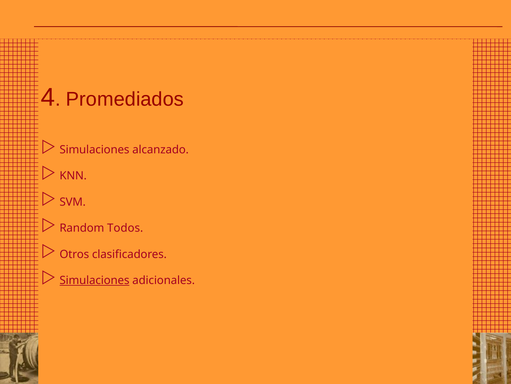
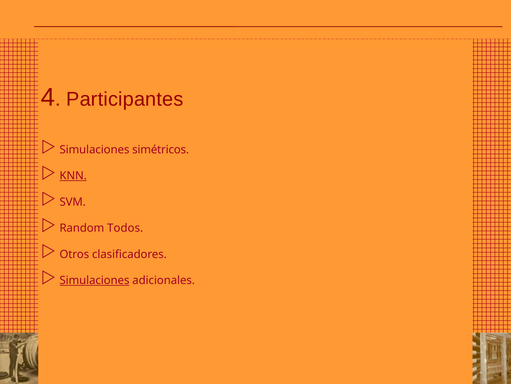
Promediados: Promediados -> Participantes
alcanzado: alcanzado -> simétricos
KNN underline: none -> present
